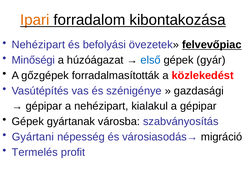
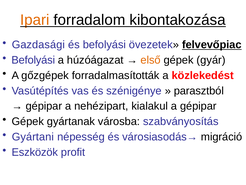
Nehézipart at (38, 45): Nehézipart -> Gazdasági
Minőségi at (33, 60): Minőségi -> Befolyási
első colour: blue -> orange
gazdasági: gazdasági -> parasztból
Termelés: Termelés -> Eszközök
